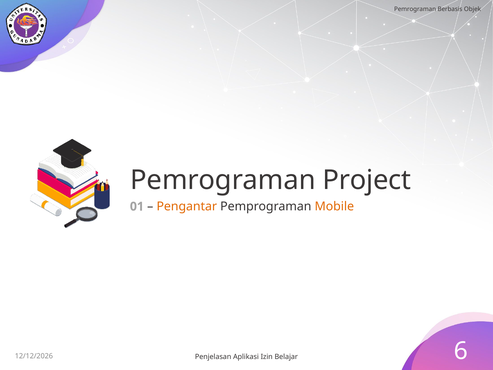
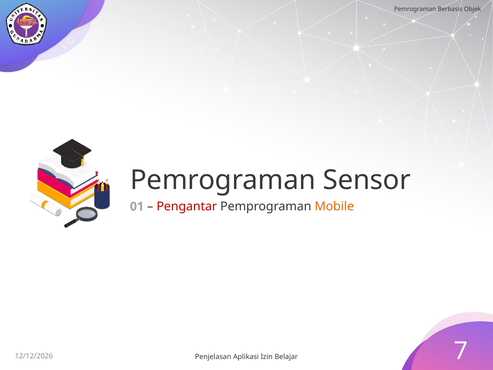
Project: Project -> Sensor
Pengantar colour: orange -> red
6: 6 -> 7
